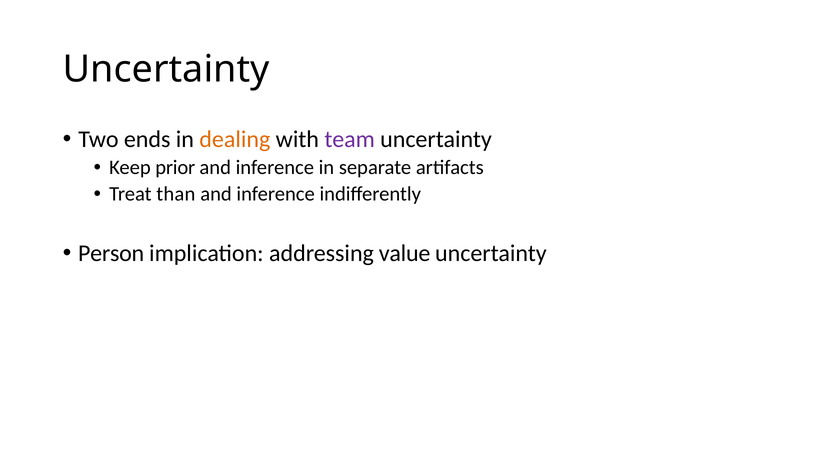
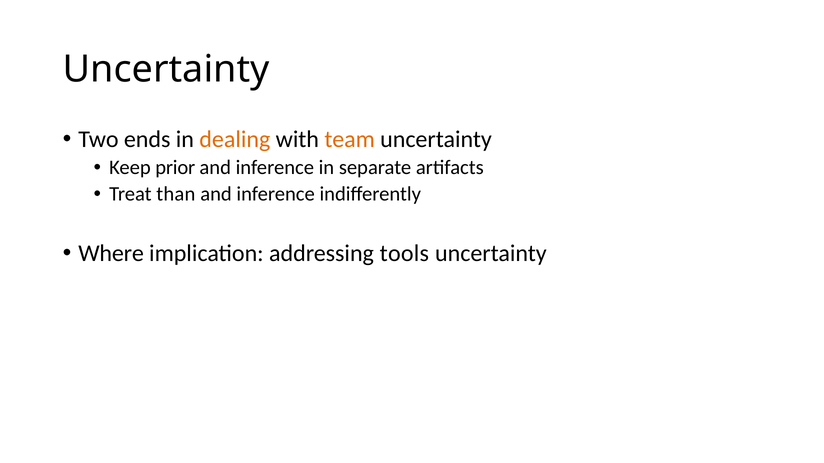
team colour: purple -> orange
Person: Person -> Where
value: value -> tools
